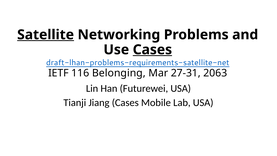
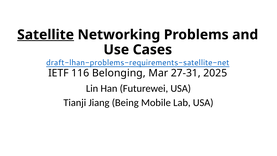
Cases at (152, 50) underline: present -> none
2063: 2063 -> 2025
Jiang Cases: Cases -> Being
